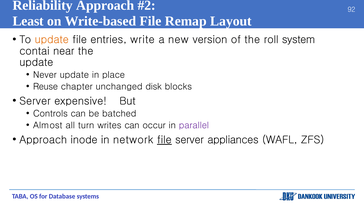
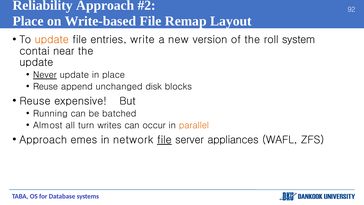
Least at (28, 21): Least -> Place
Never underline: none -> present
chapter: chapter -> append
Server at (35, 101): Server -> Reuse
Controls: Controls -> Running
parallel colour: purple -> orange
inode: inode -> emes
